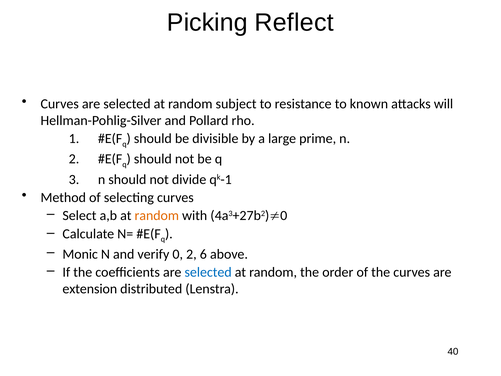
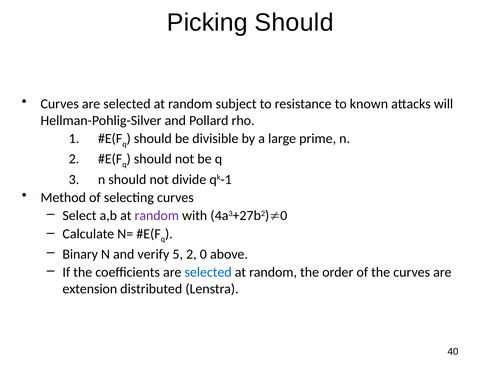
Picking Reflect: Reflect -> Should
random at (157, 216) colour: orange -> purple
Monic: Monic -> Binary
0: 0 -> 5
6: 6 -> 0
